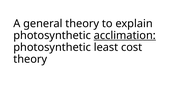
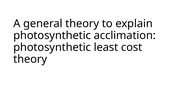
acclimation underline: present -> none
